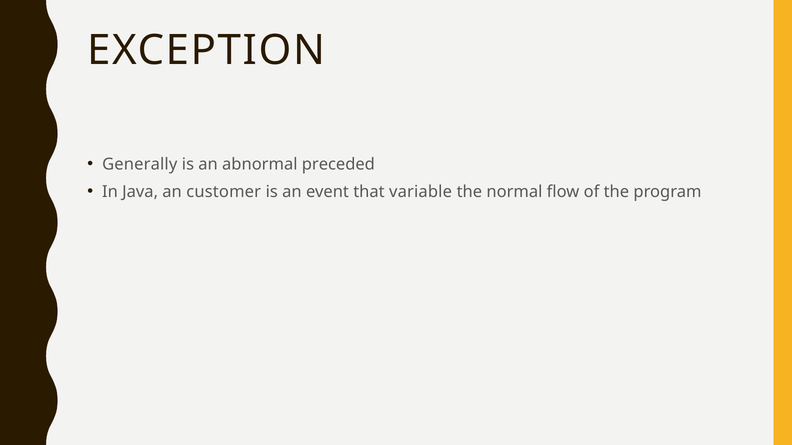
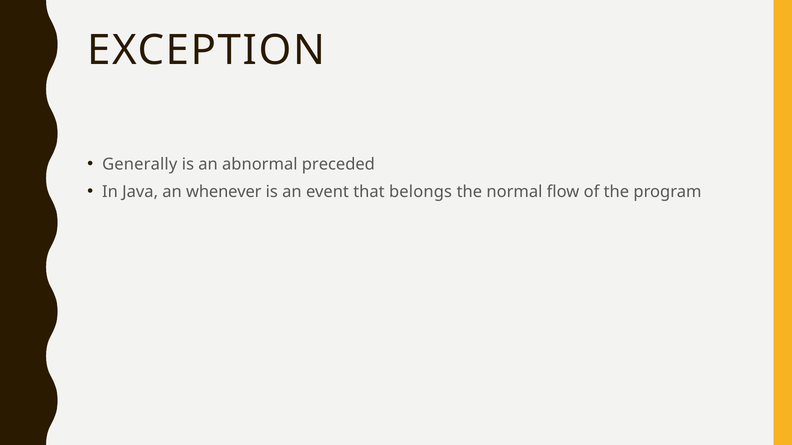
customer: customer -> whenever
variable: variable -> belongs
